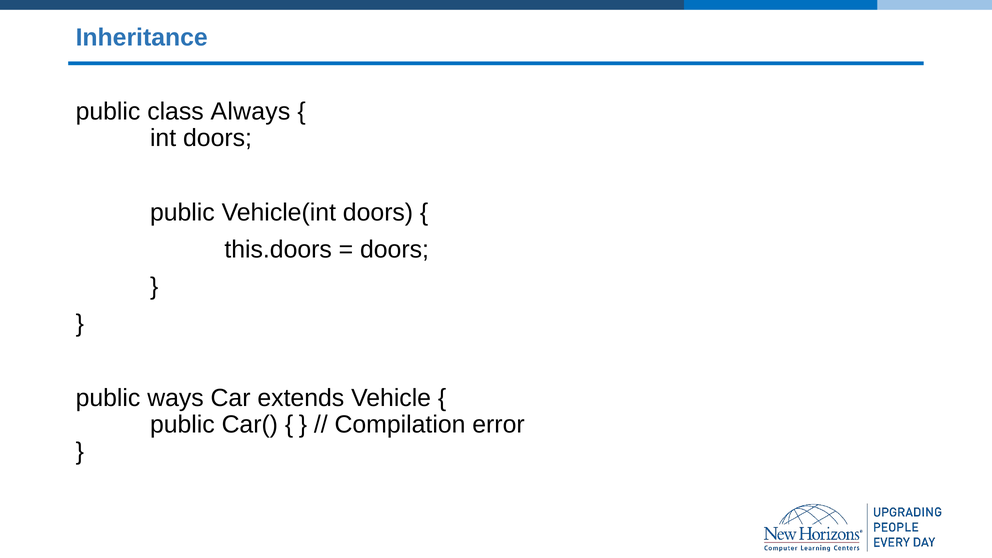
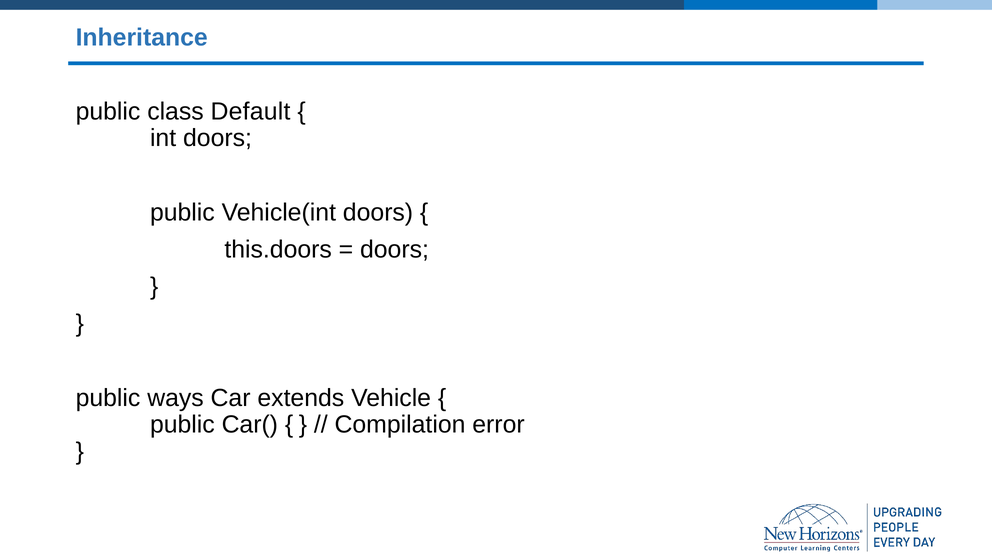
Always: Always -> Default
